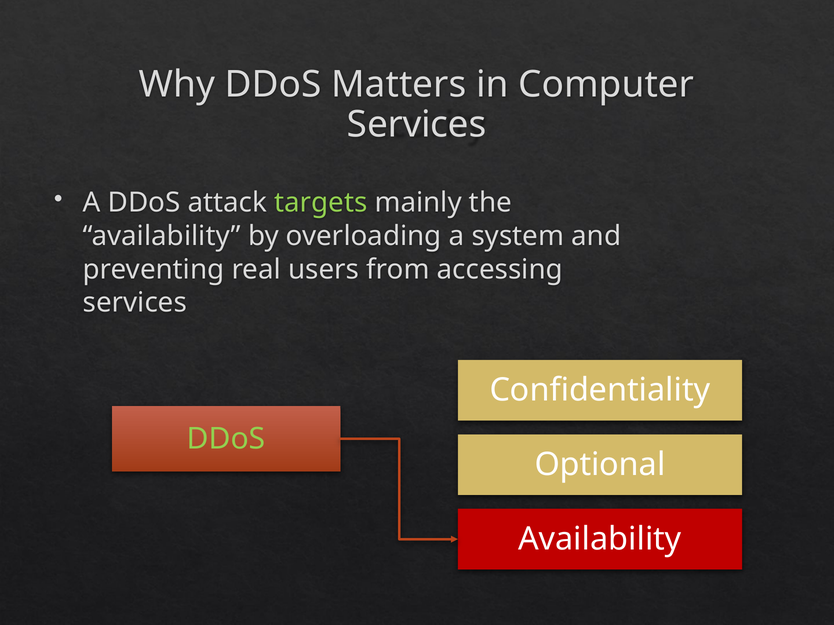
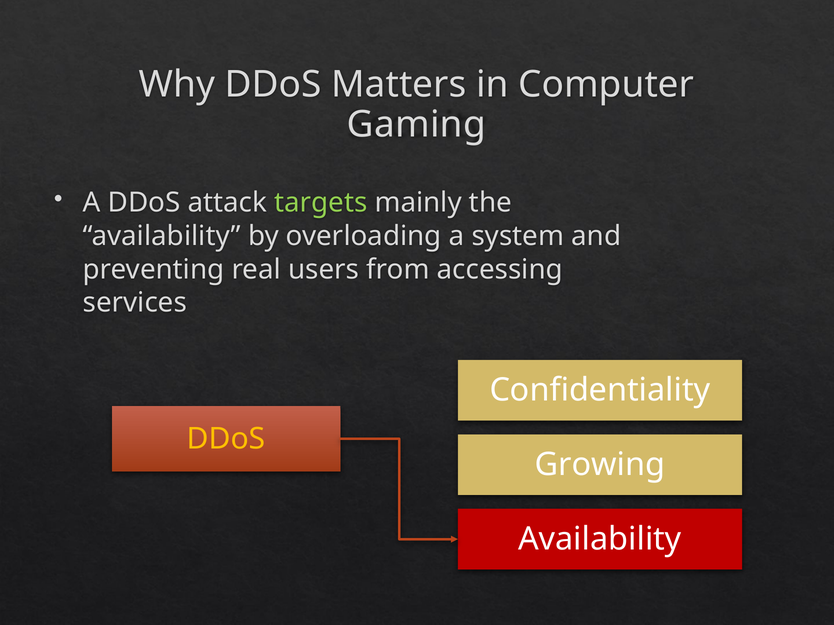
Services at (417, 125): Services -> Gaming
DDoS at (226, 439) colour: light green -> yellow
Optional: Optional -> Growing
